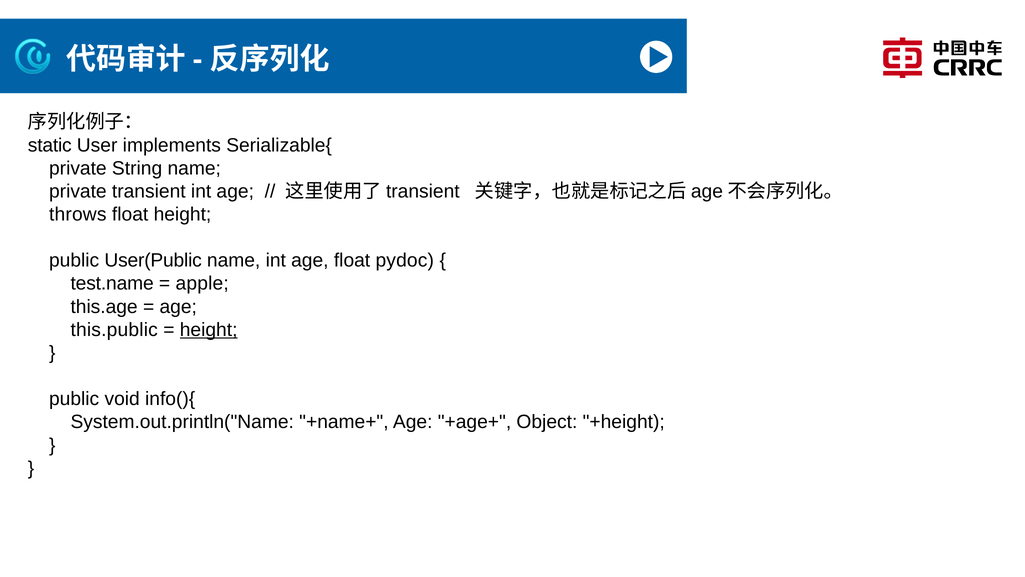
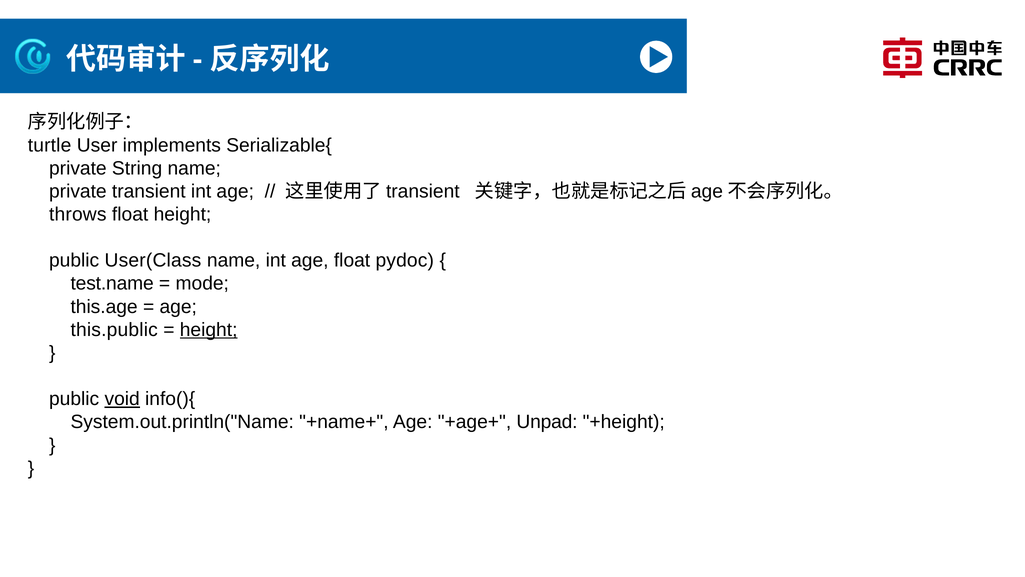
static: static -> turtle
User(Public: User(Public -> User(Class
apple: apple -> mode
void underline: none -> present
Object: Object -> Unpad
